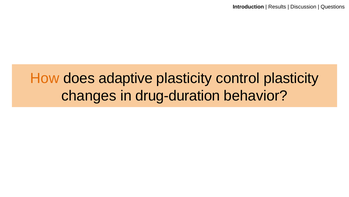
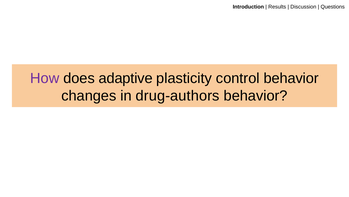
How colour: orange -> purple
control plasticity: plasticity -> behavior
drug-duration: drug-duration -> drug-authors
